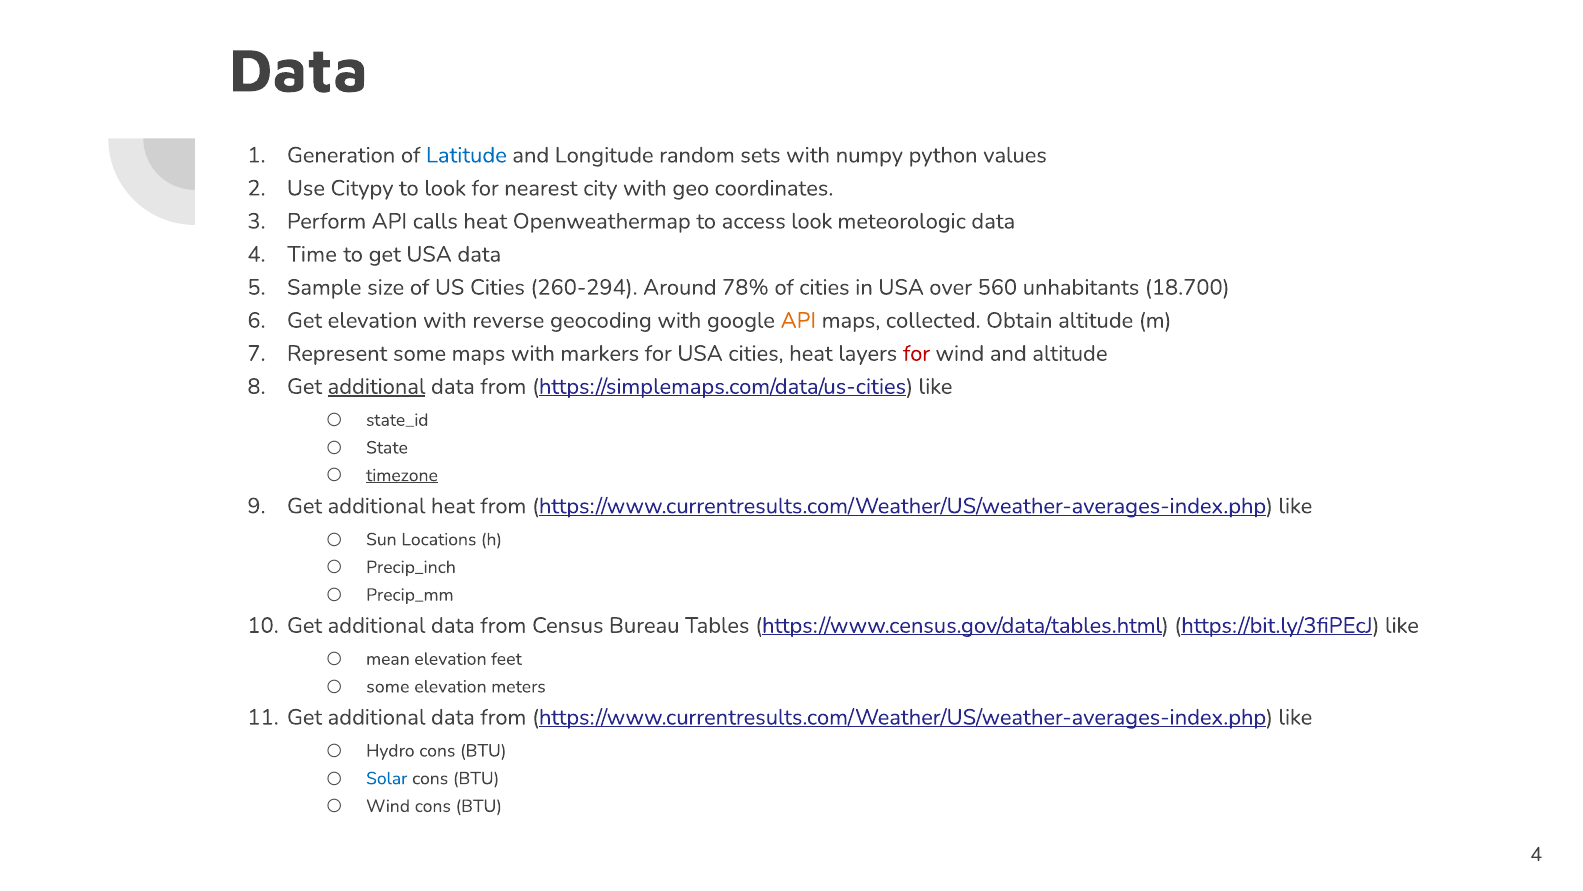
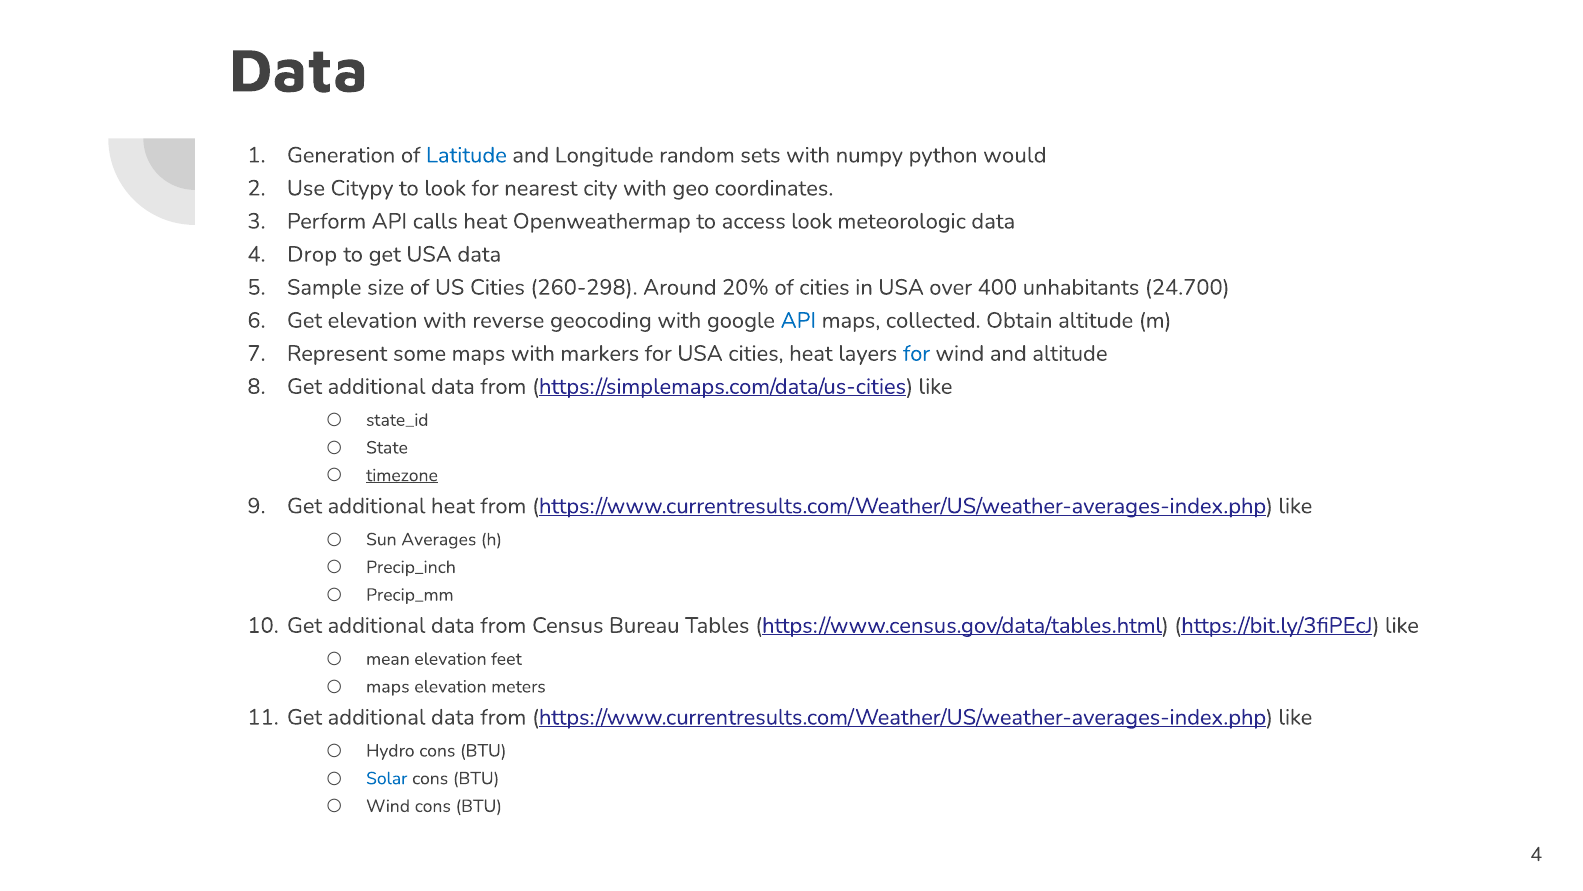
values: values -> would
Time: Time -> Drop
260-294: 260-294 -> 260-298
78%: 78% -> 20%
560: 560 -> 400
18.700: 18.700 -> 24.700
API at (798, 320) colour: orange -> blue
for at (917, 353) colour: red -> blue
additional at (377, 386) underline: present -> none
Locations: Locations -> Averages
some at (388, 686): some -> maps
